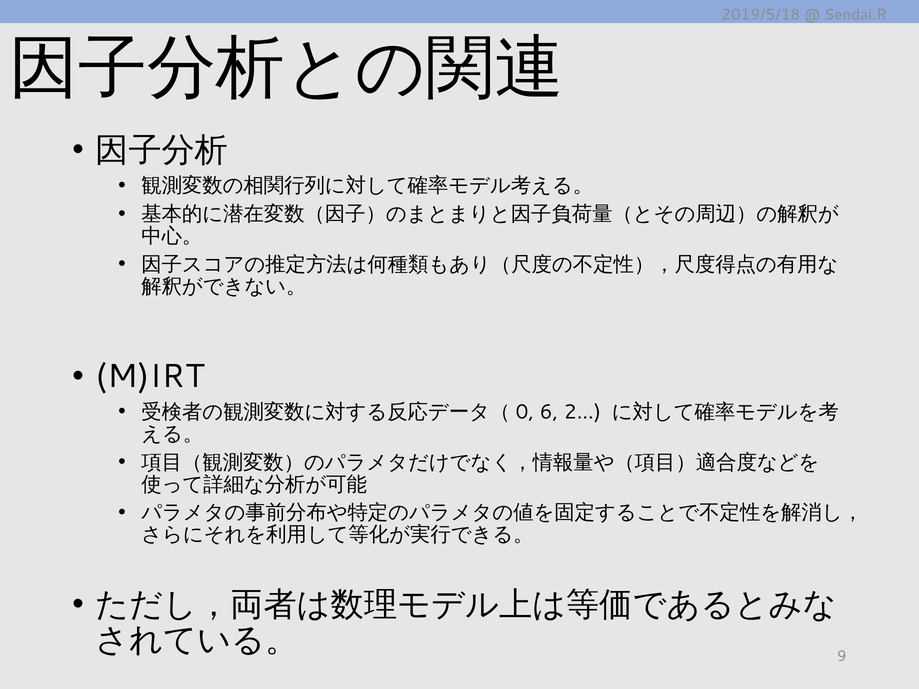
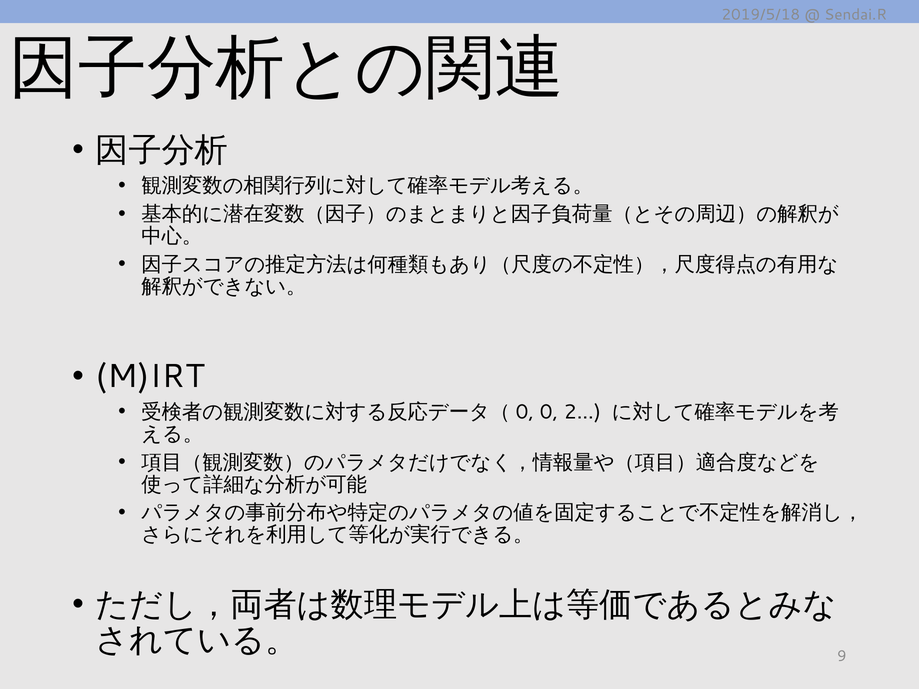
6 at (549, 412): 6 -> 0
